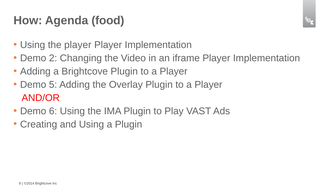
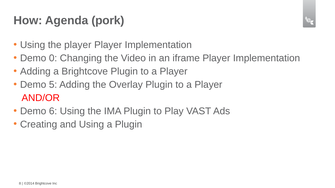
food: food -> pork
2: 2 -> 0
